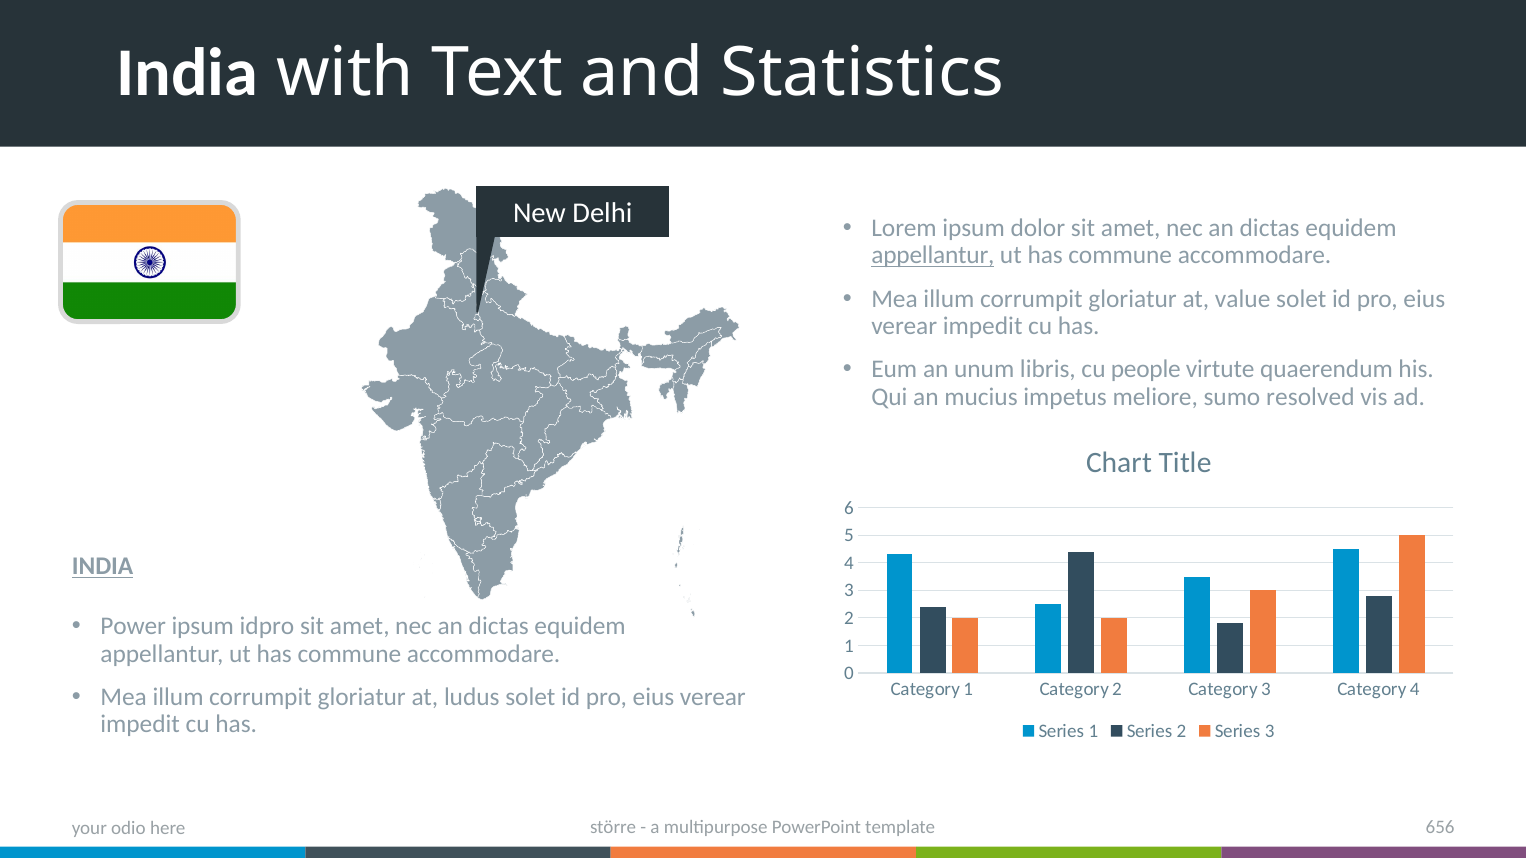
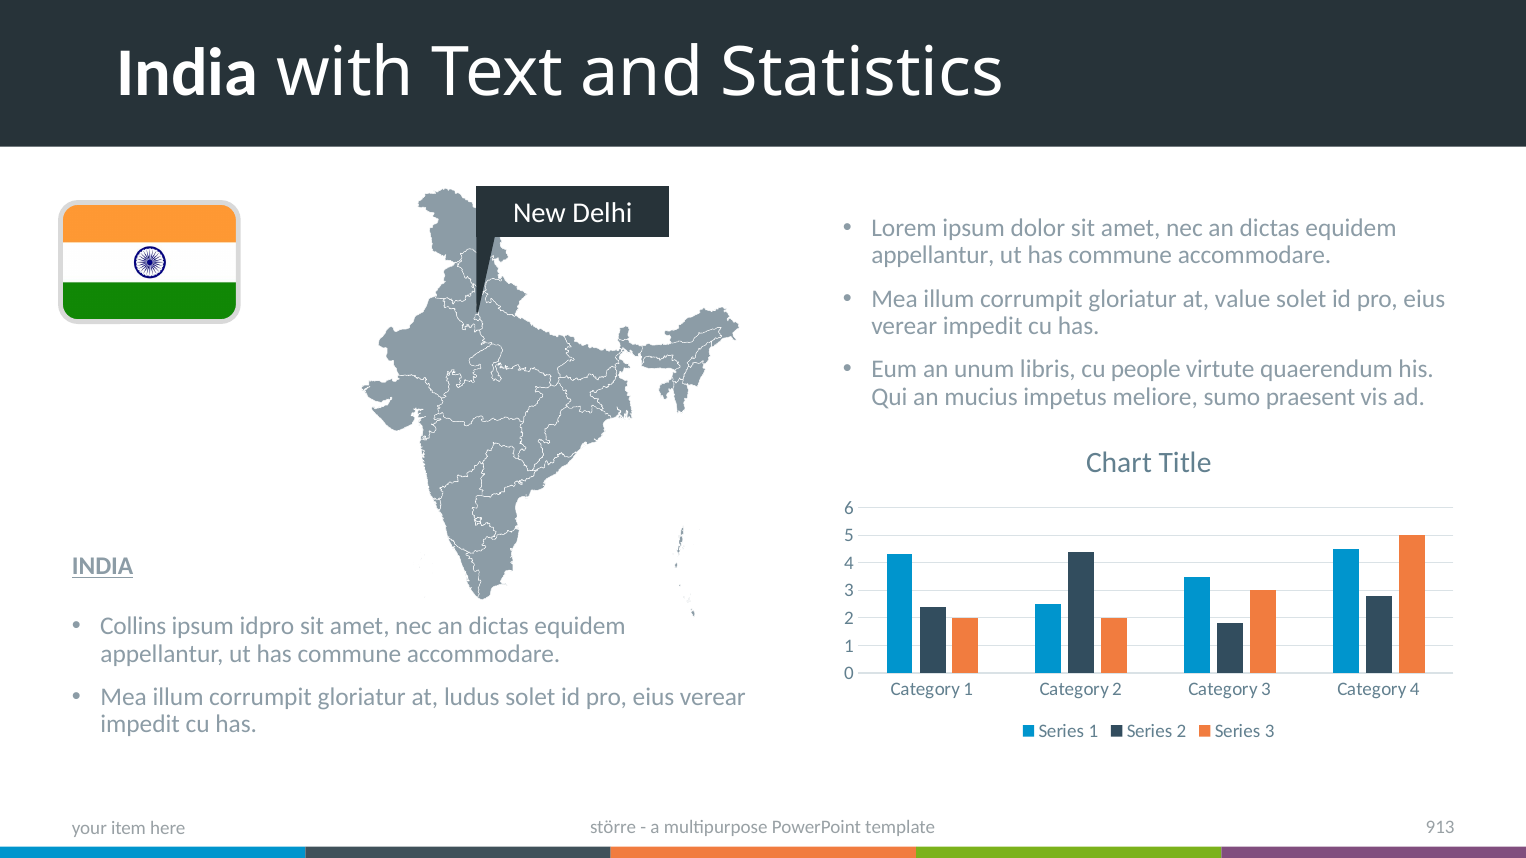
appellantur at (933, 256) underline: present -> none
resolved: resolved -> praesent
Power: Power -> Collins
656: 656 -> 913
odio: odio -> item
